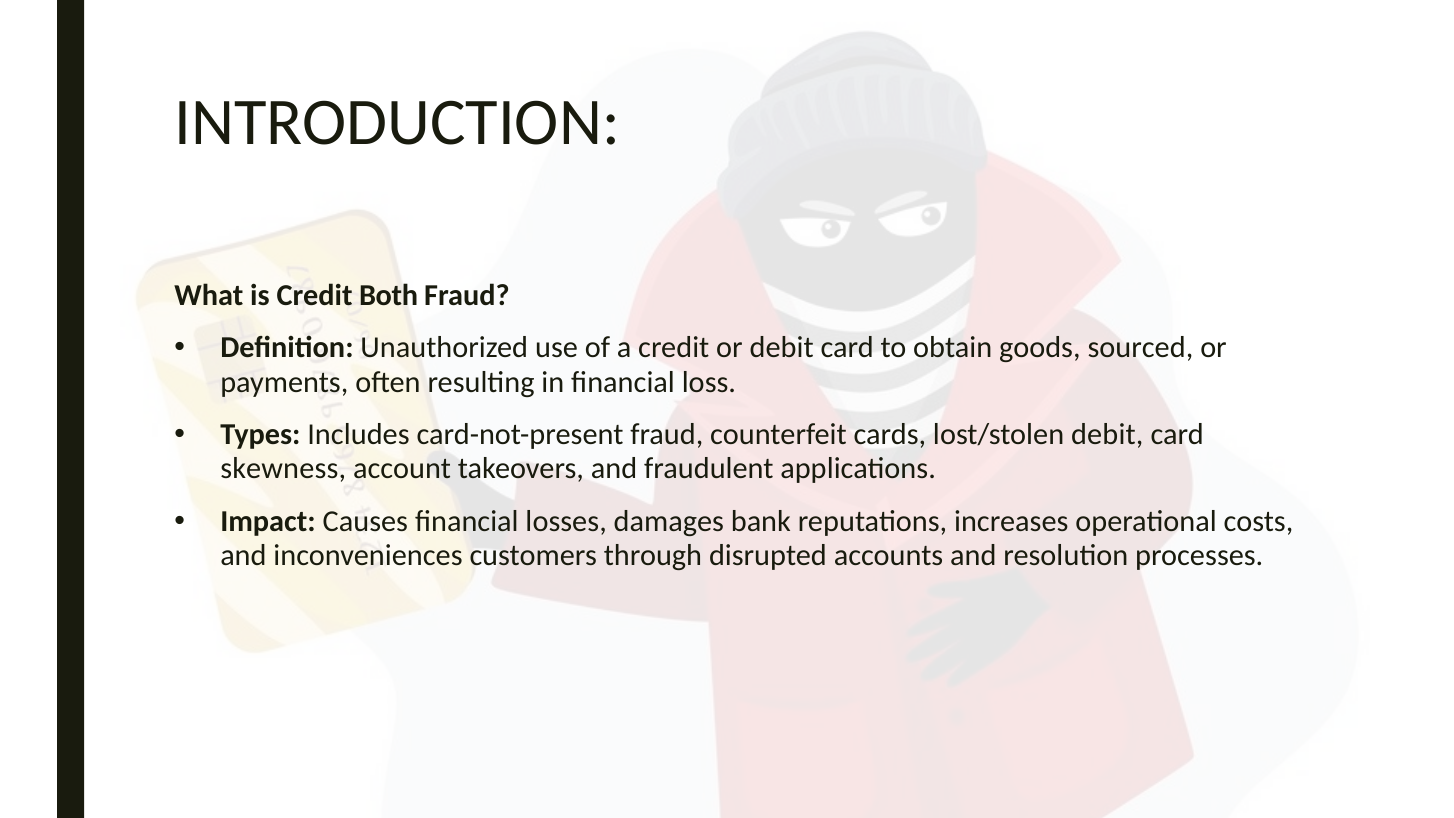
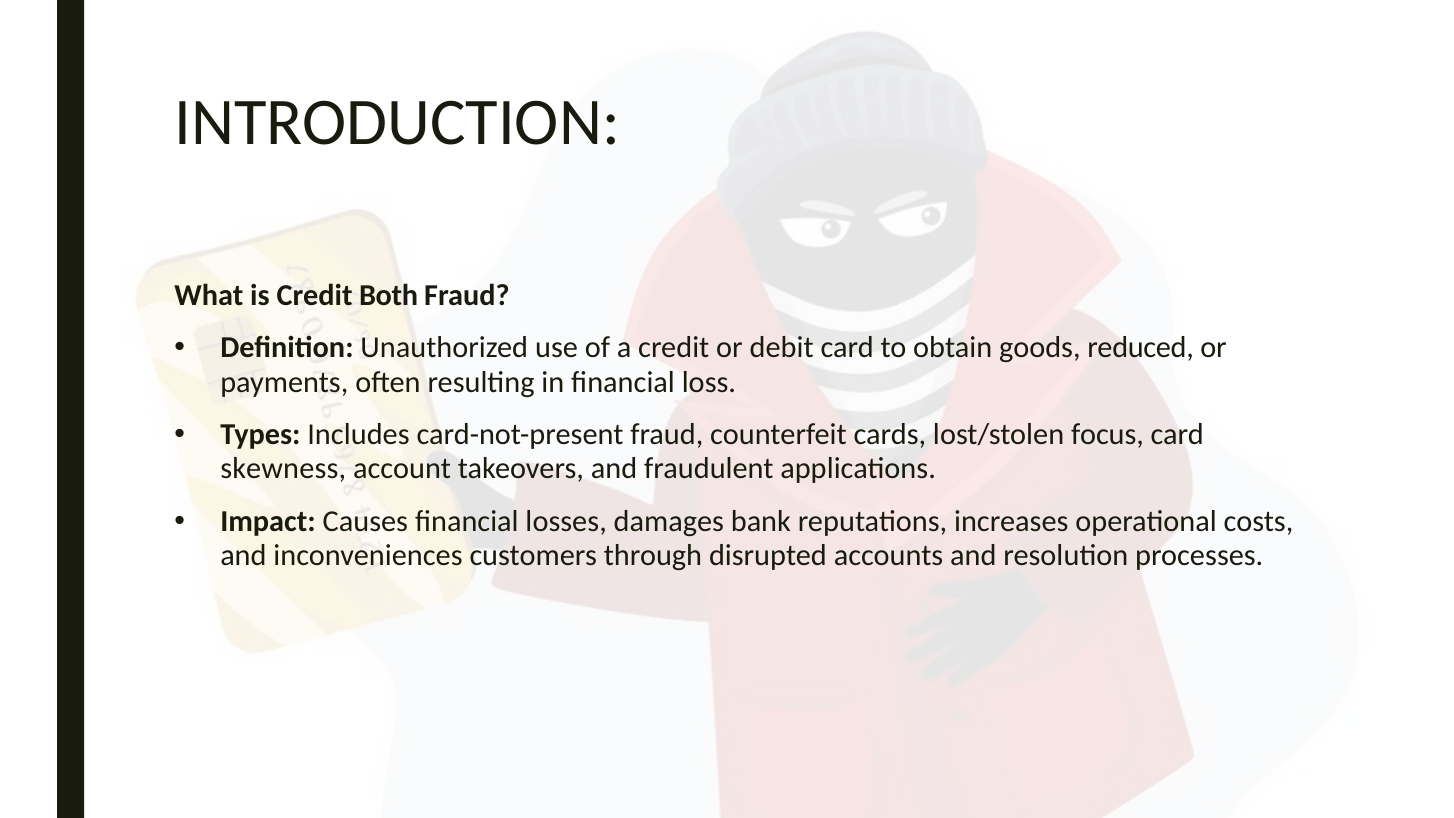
sourced: sourced -> reduced
lost/stolen debit: debit -> focus
